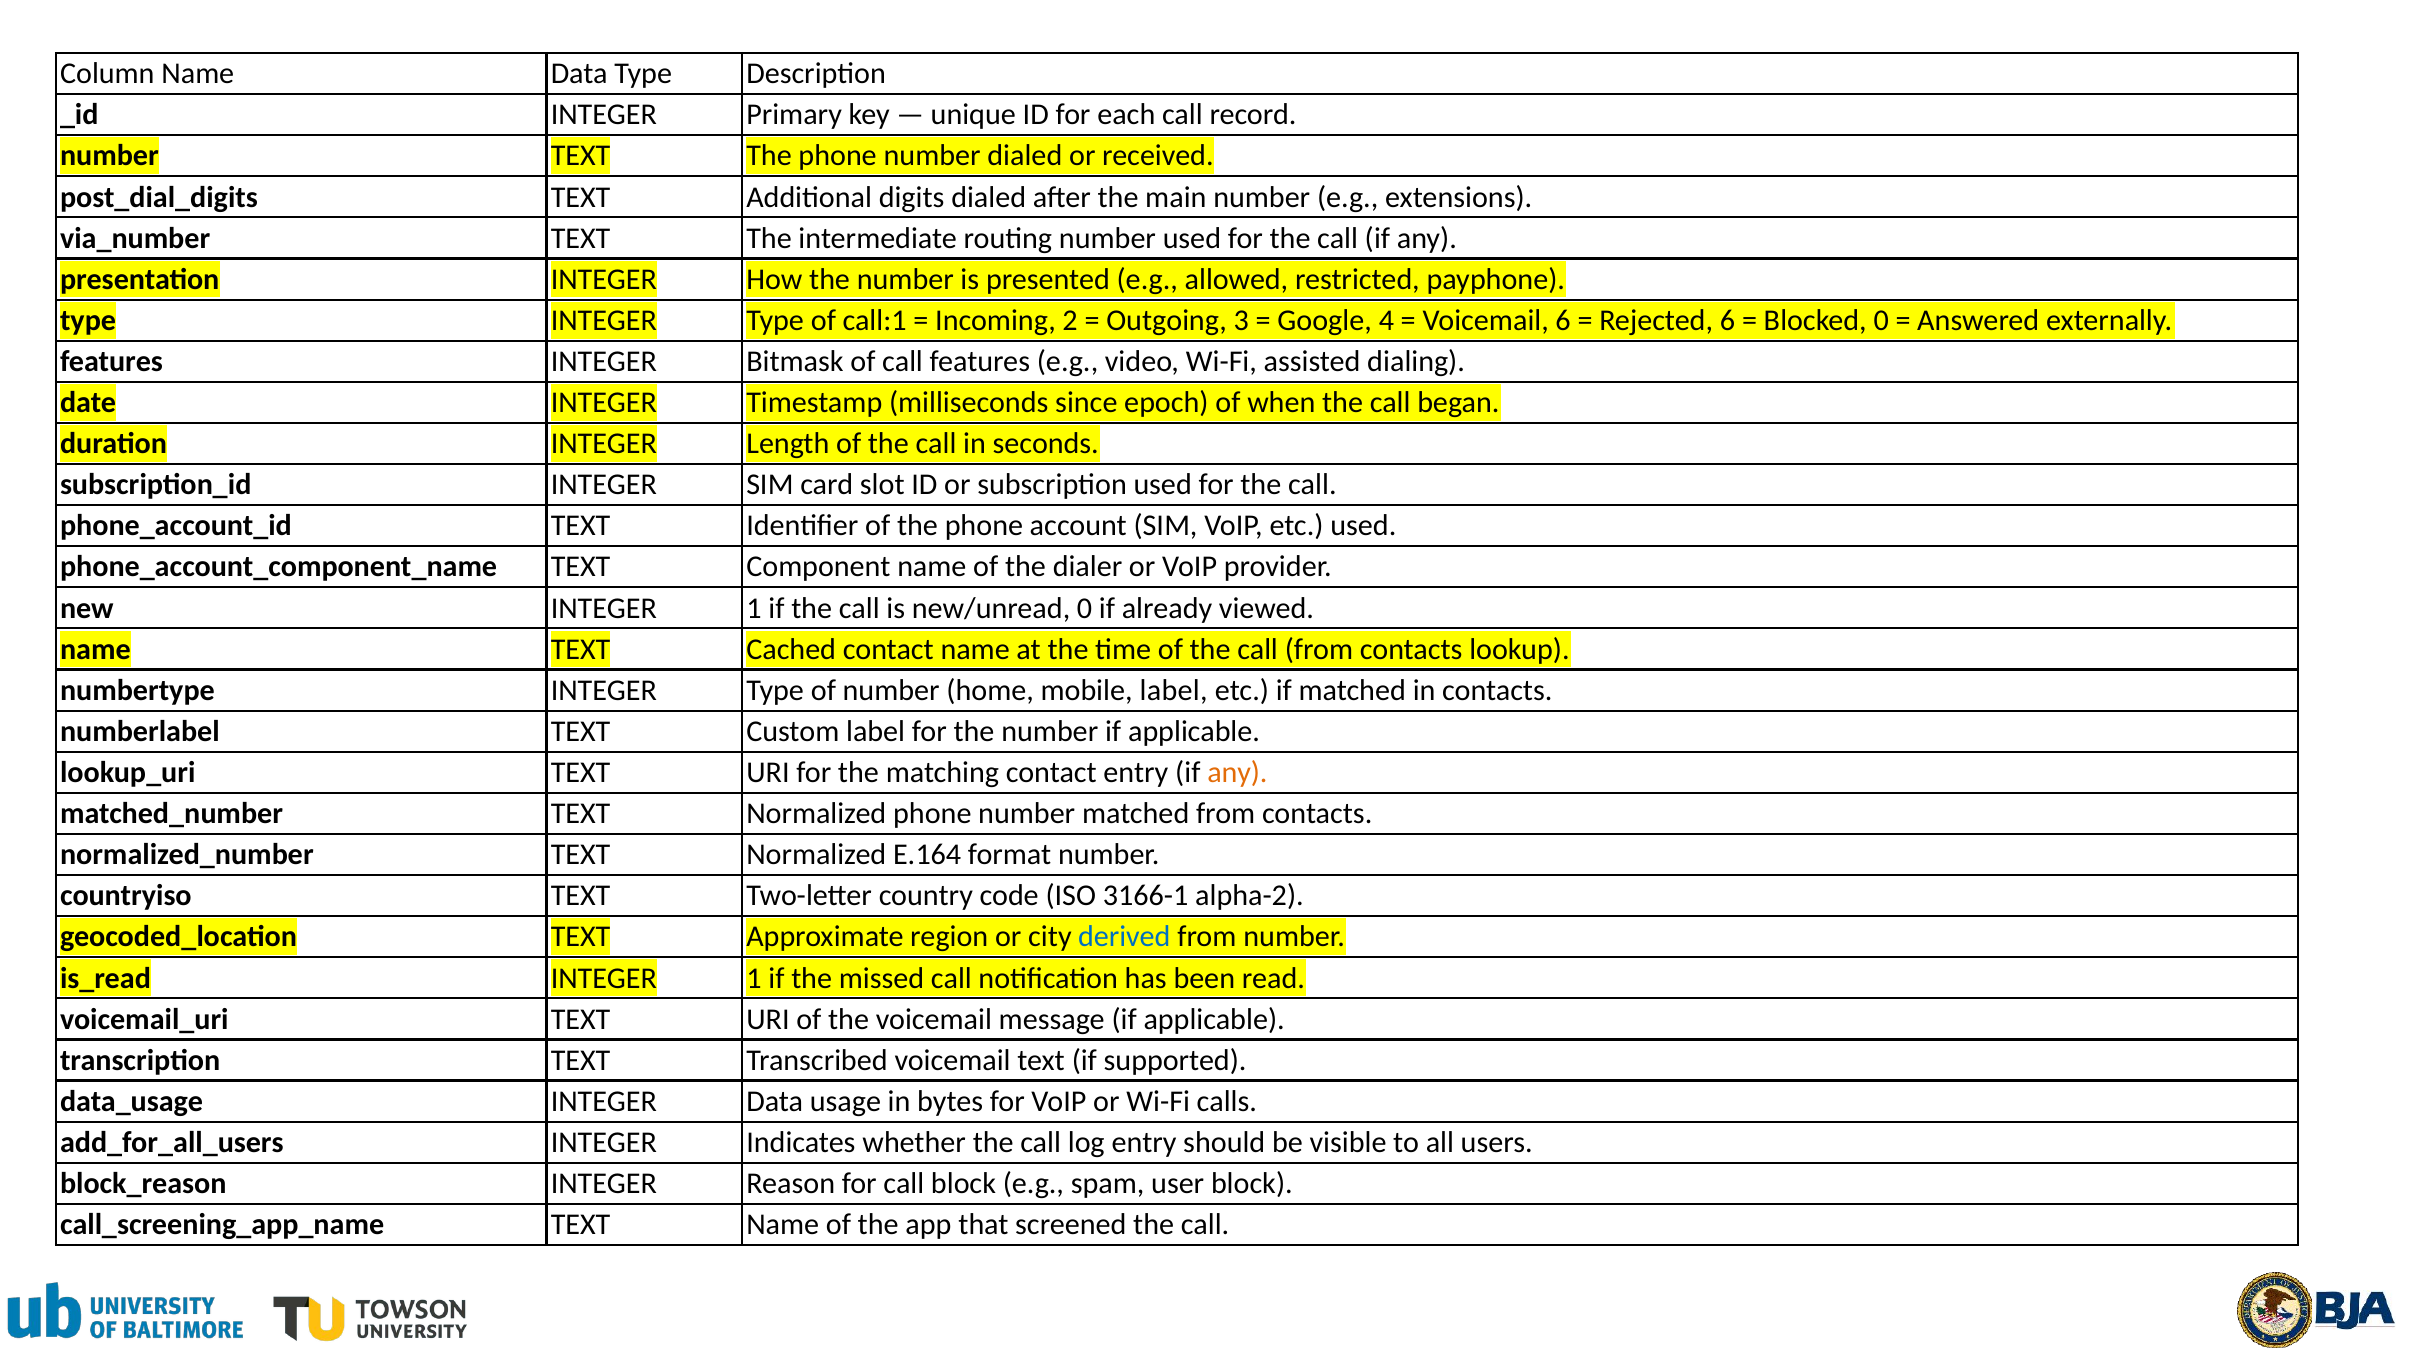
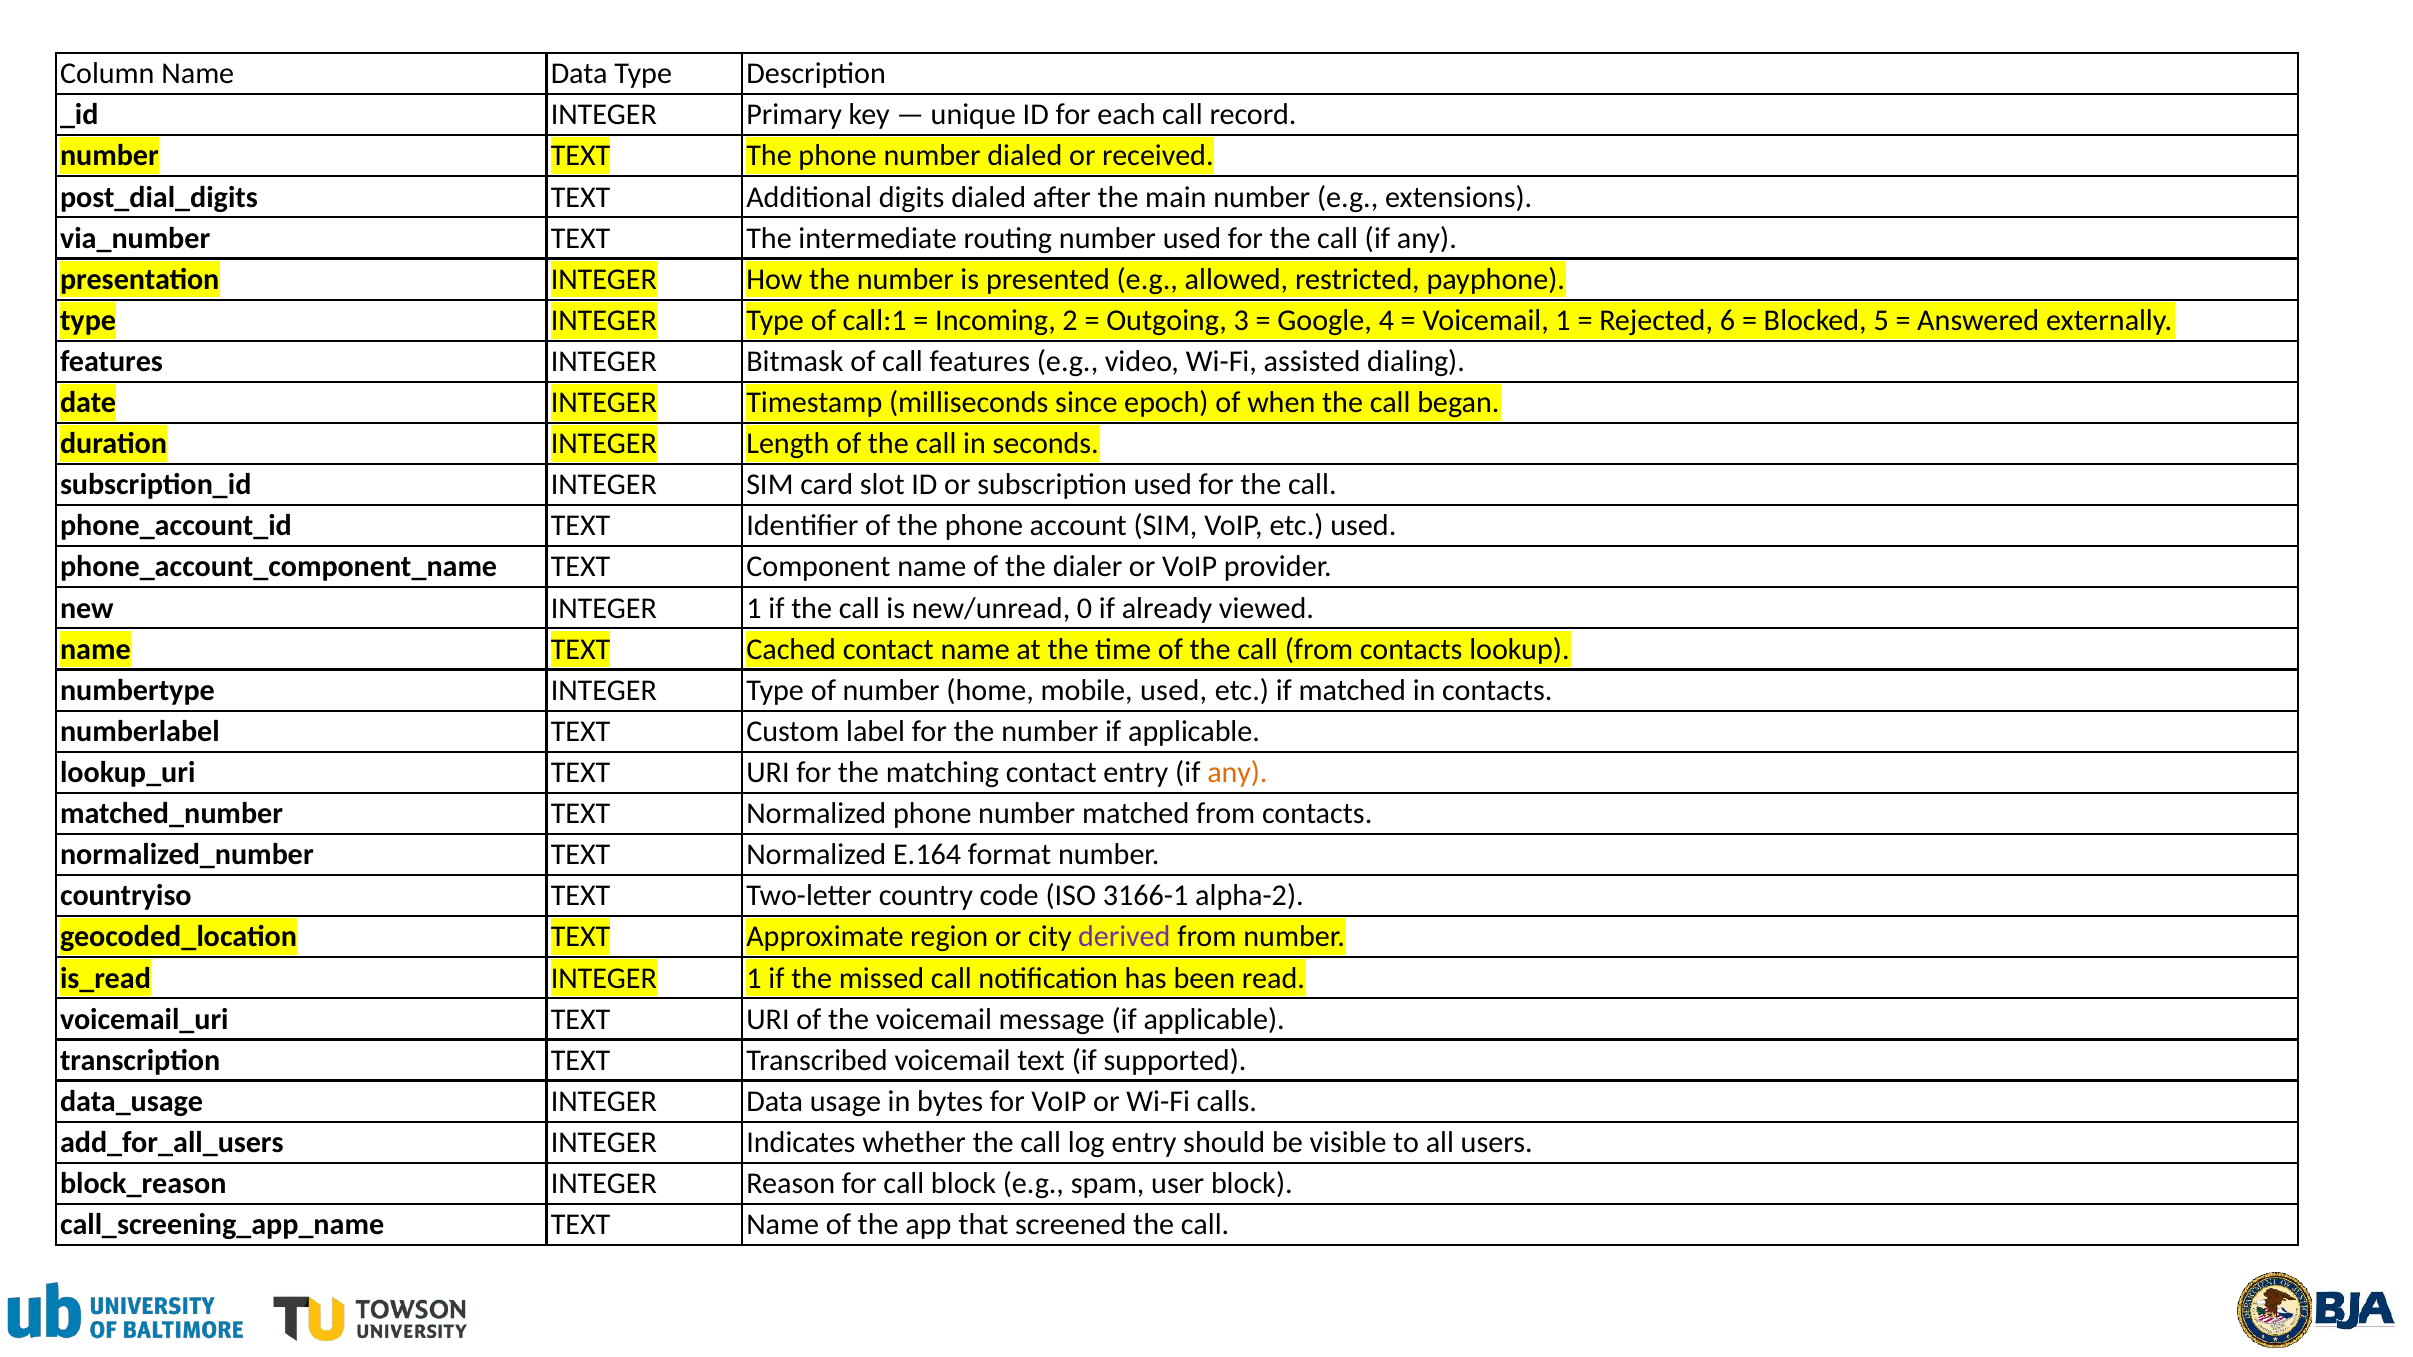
Voicemail 6: 6 -> 1
Blocked 0: 0 -> 5
mobile label: label -> used
derived colour: blue -> purple
